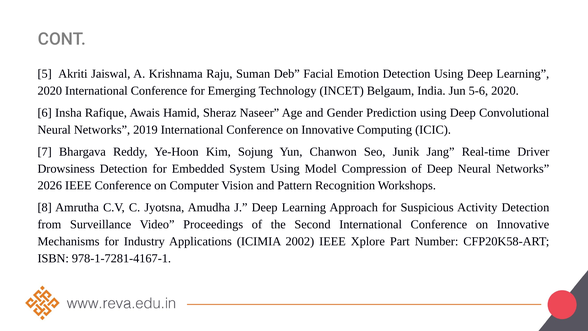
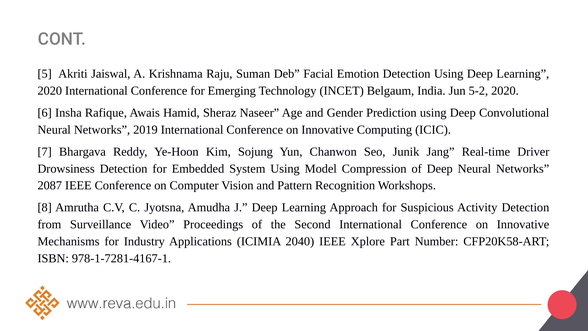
5-6: 5-6 -> 5-2
2026: 2026 -> 2087
2002: 2002 -> 2040
